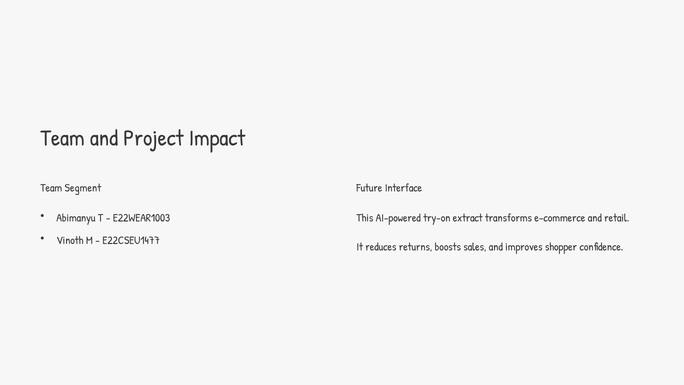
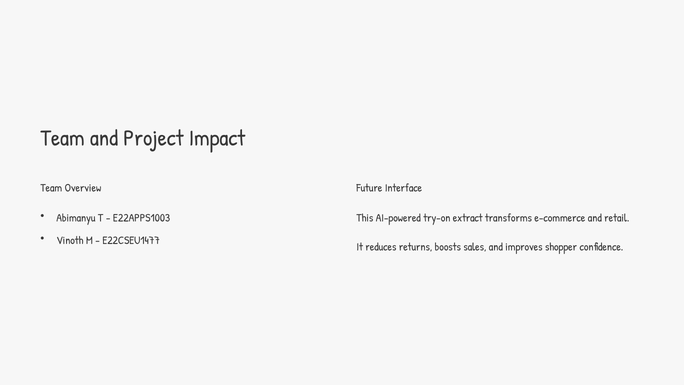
Segment: Segment -> Overview
E22WEAR1003: E22WEAR1003 -> E22APPS1003
